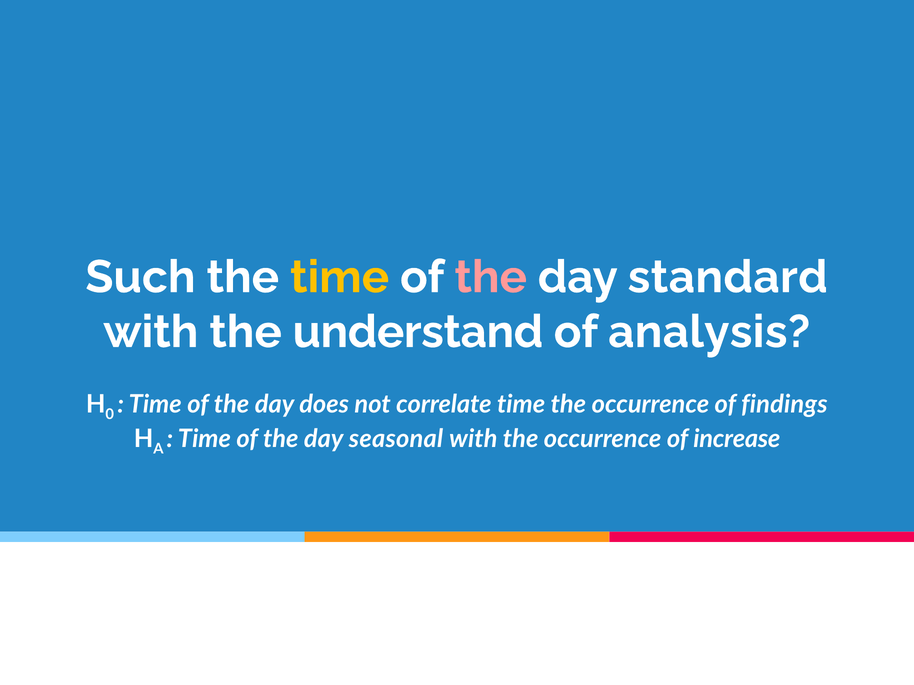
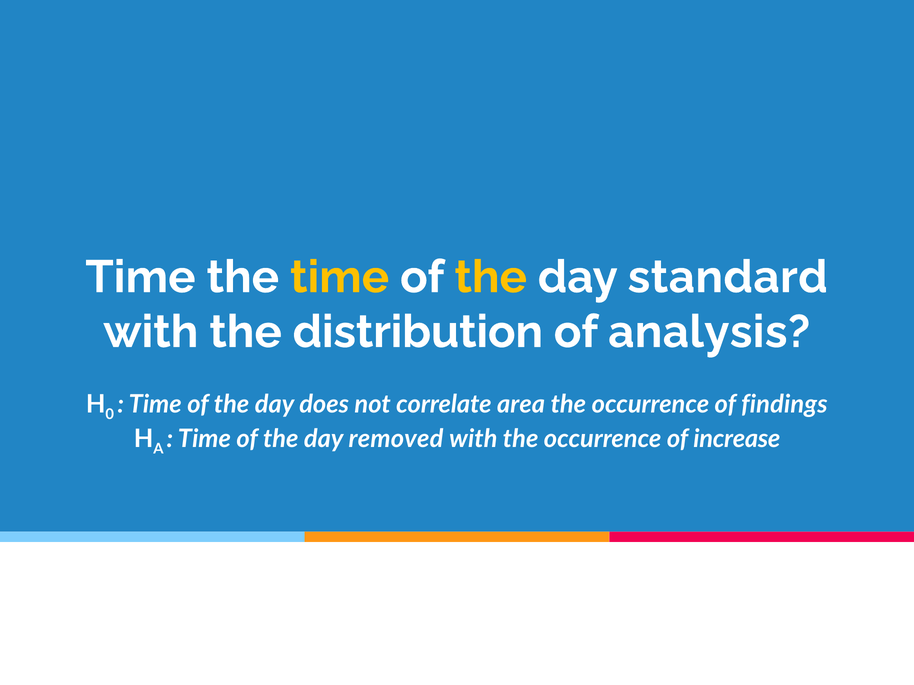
Such at (140, 277): Such -> Time
the at (491, 277) colour: pink -> yellow
understand: understand -> distribution
correlate time: time -> area
seasonal: seasonal -> removed
